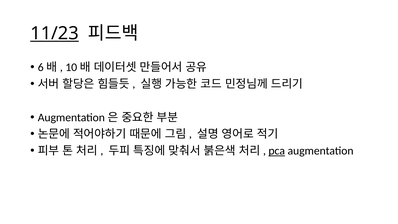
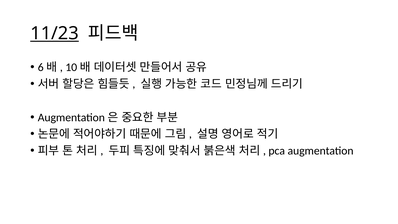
pca underline: present -> none
